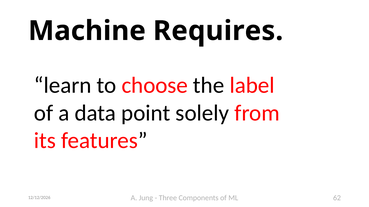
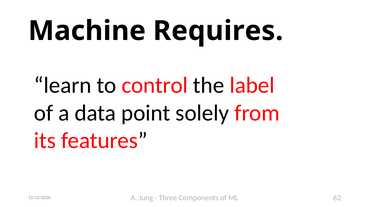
choose: choose -> control
